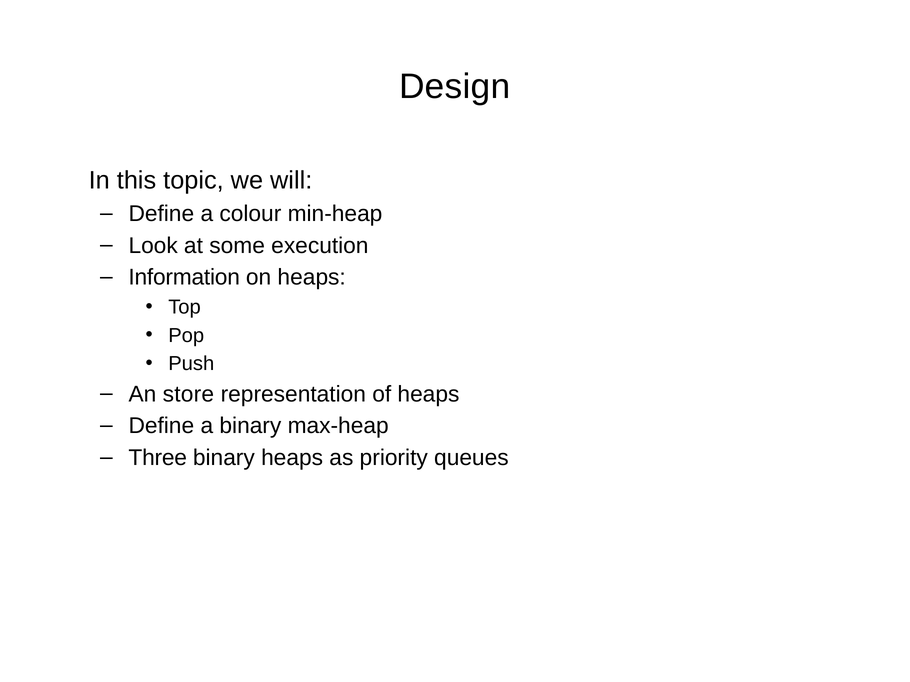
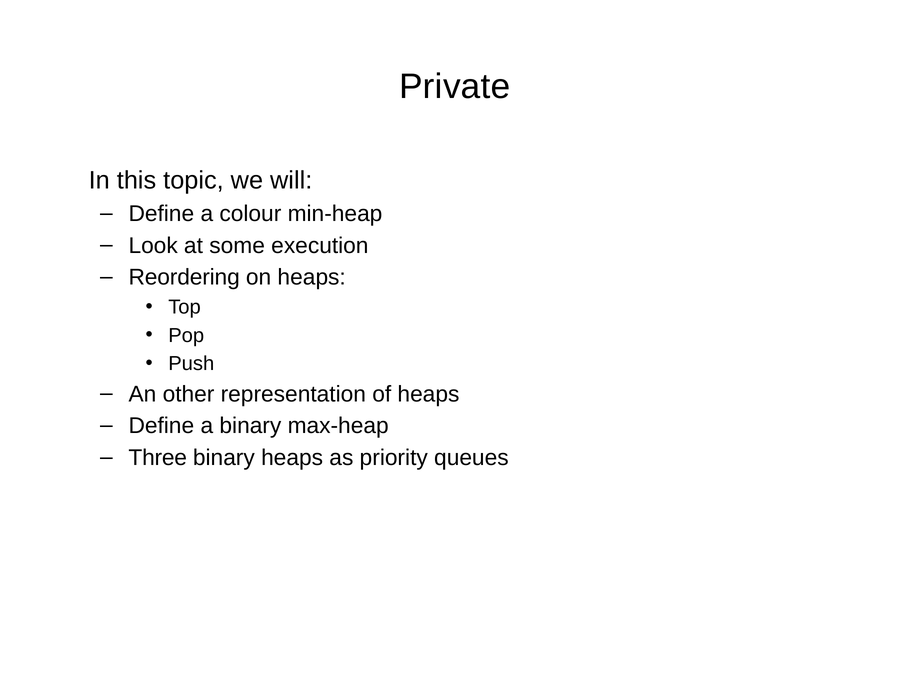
Design: Design -> Private
Information: Information -> Reordering
store: store -> other
